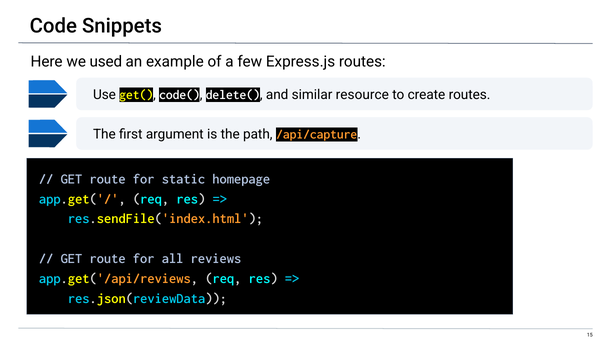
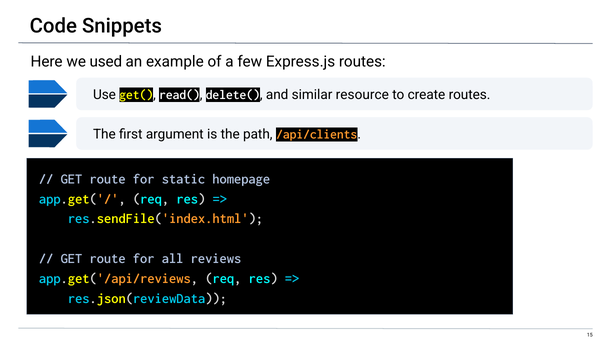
code(: code( -> read(
/api/capture: /api/capture -> /api/clients
